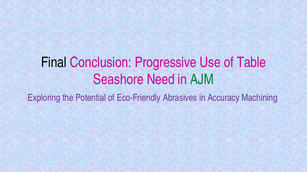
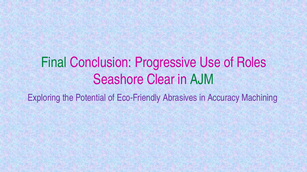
Final colour: black -> green
Table: Table -> Roles
Need: Need -> Clear
